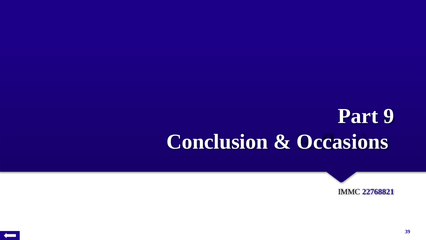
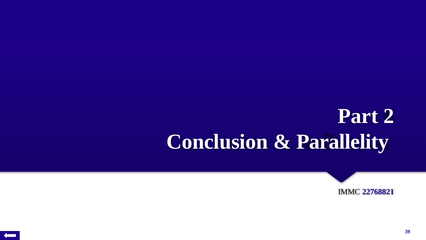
9: 9 -> 2
Occasions: Occasions -> Parallelity
